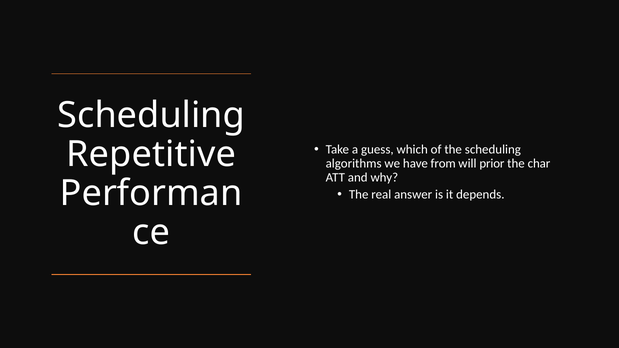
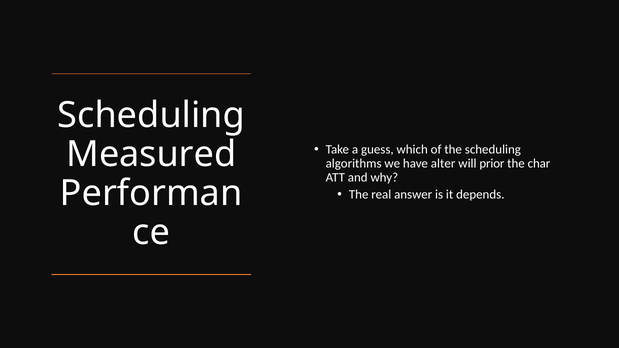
Repetitive: Repetitive -> Measured
from: from -> alter
